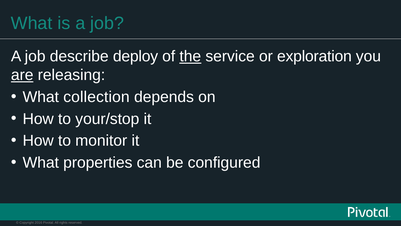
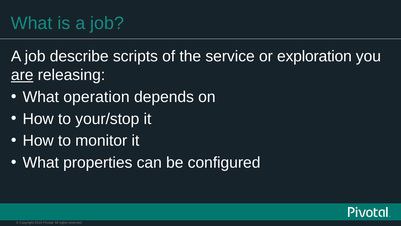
deploy: deploy -> scripts
the underline: present -> none
collection: collection -> operation
